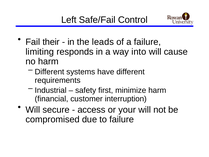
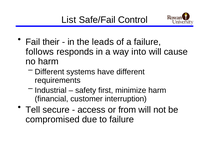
Left: Left -> List
limiting: limiting -> follows
Will at (33, 110): Will -> Tell
your: your -> from
